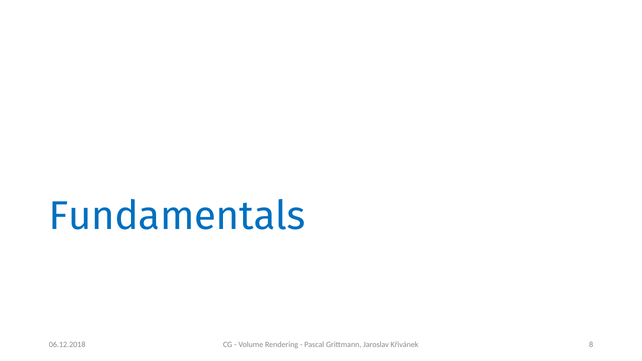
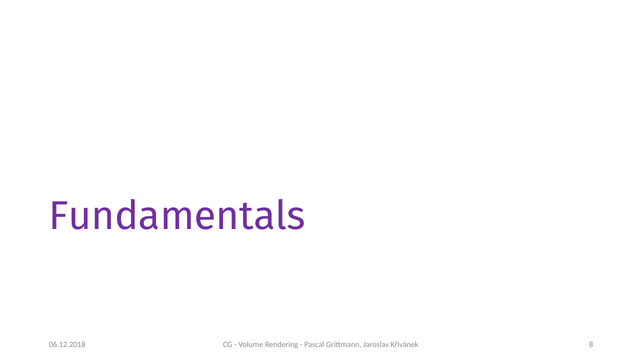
Fundamentals colour: blue -> purple
